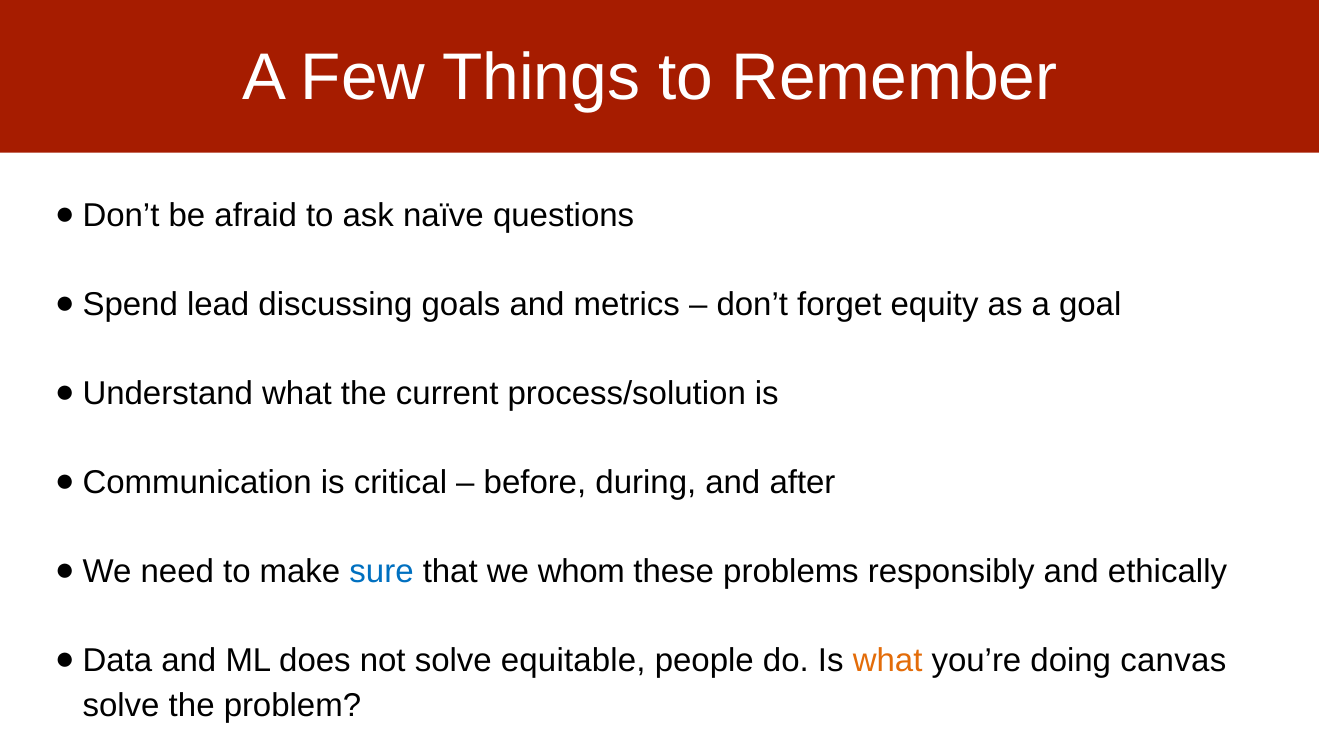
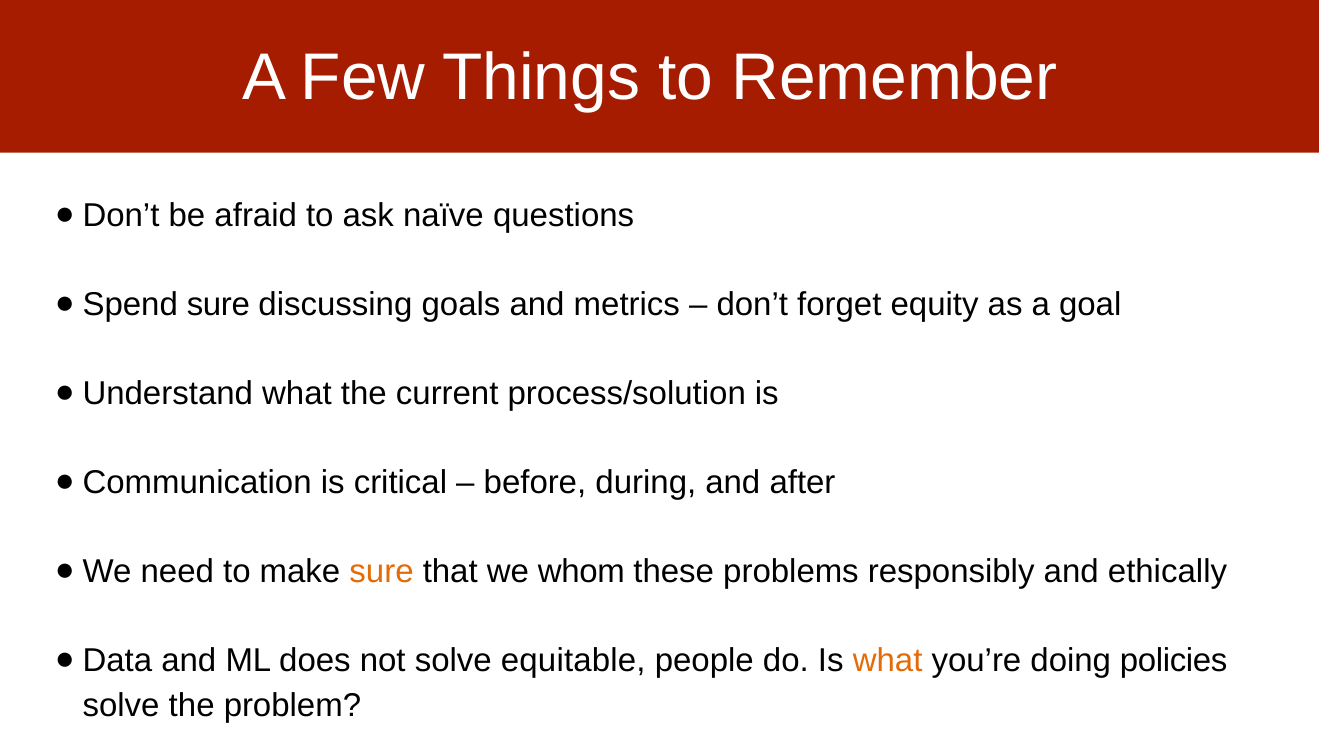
lead at (218, 305): lead -> sure
sure at (382, 572) colour: blue -> orange
canvas: canvas -> policies
